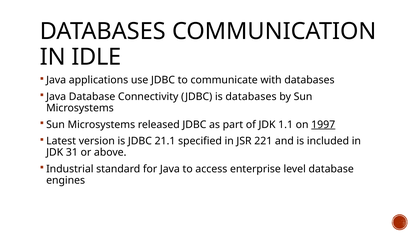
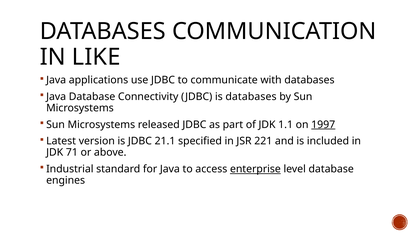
IDLE: IDLE -> LIKE
31: 31 -> 71
enterprise underline: none -> present
